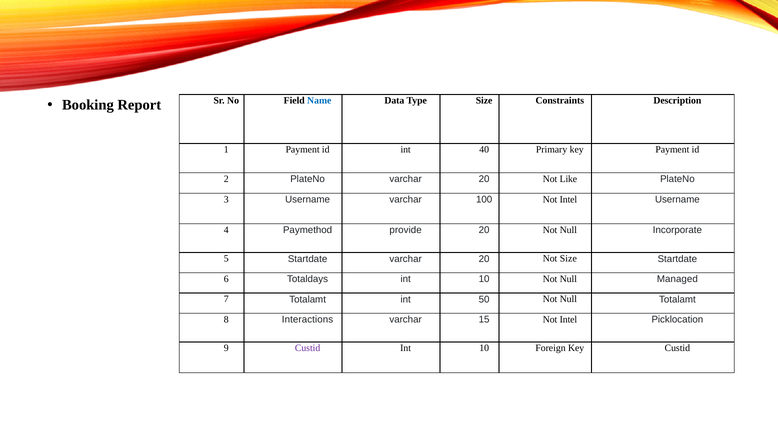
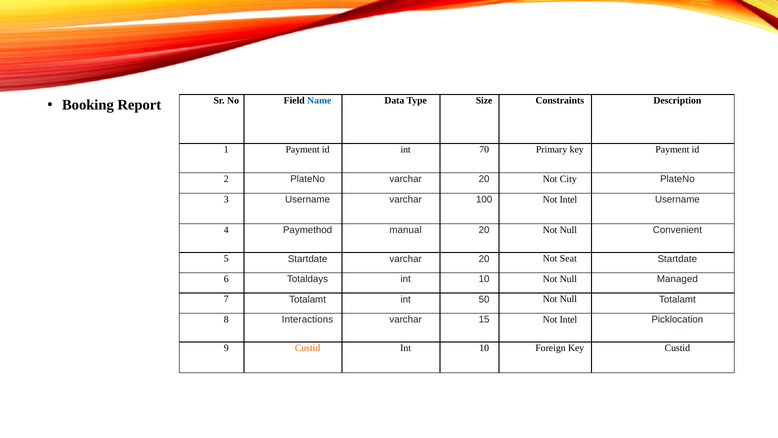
40: 40 -> 70
Like: Like -> City
provide: provide -> manual
Incorporate: Incorporate -> Convenient
Not Size: Size -> Seat
Custid at (308, 348) colour: purple -> orange
